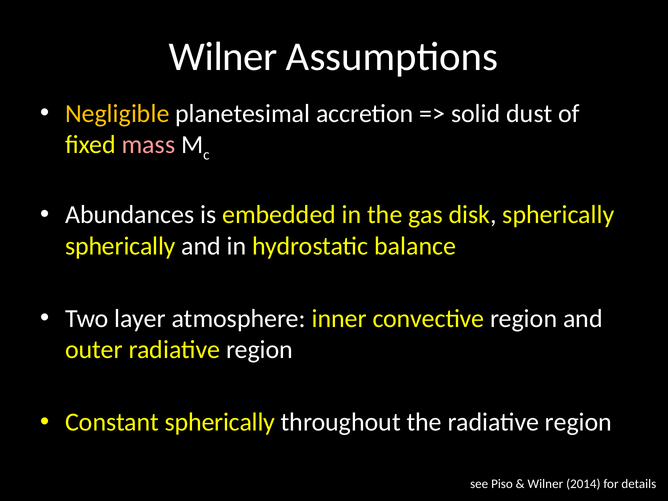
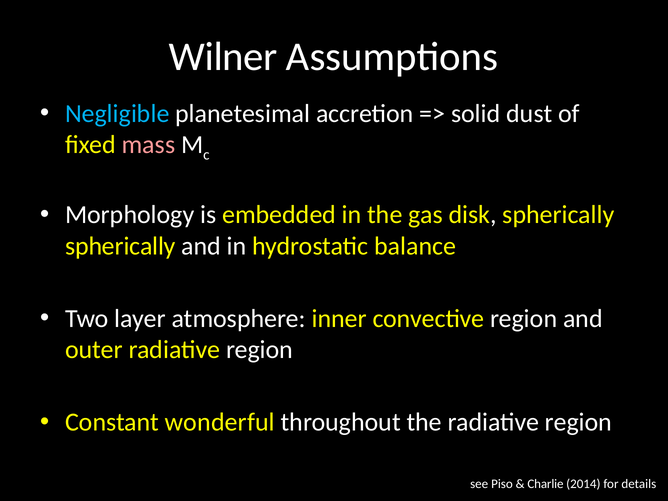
Negligible colour: yellow -> light blue
Abundances: Abundances -> Morphology
Constant spherically: spherically -> wonderful
Wilner at (545, 484): Wilner -> Charlie
